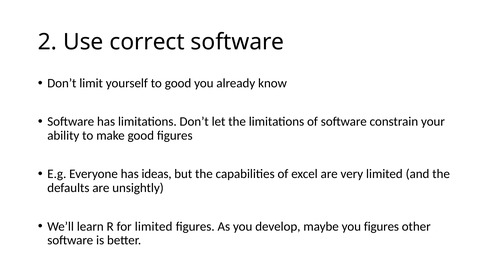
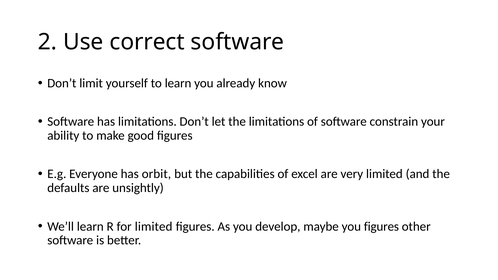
to good: good -> learn
ideas: ideas -> orbit
